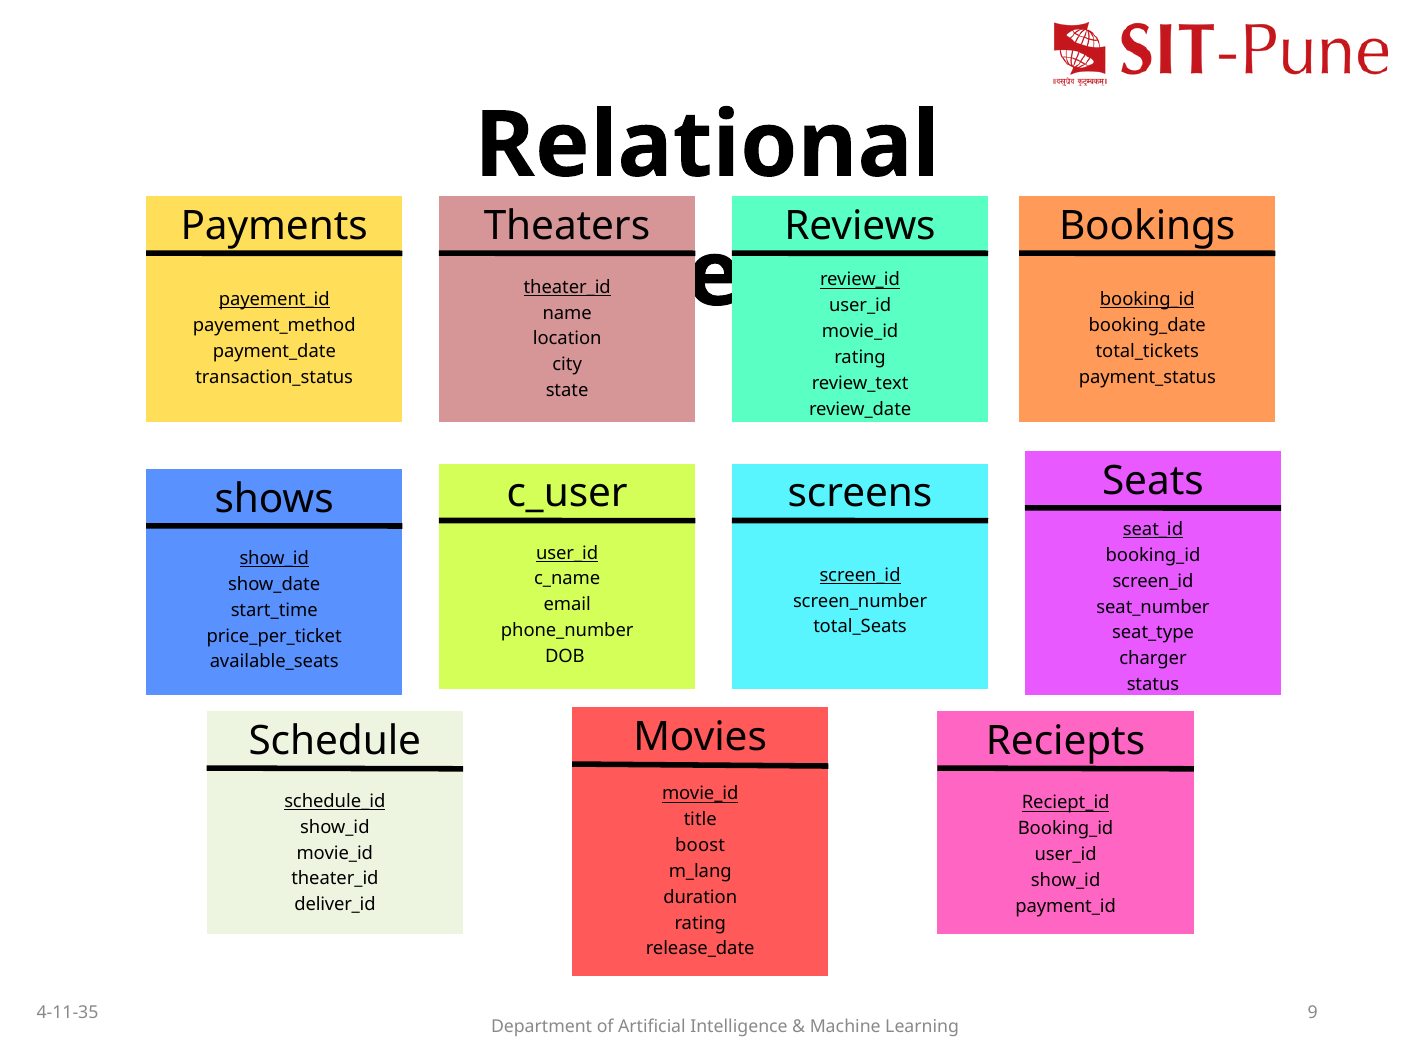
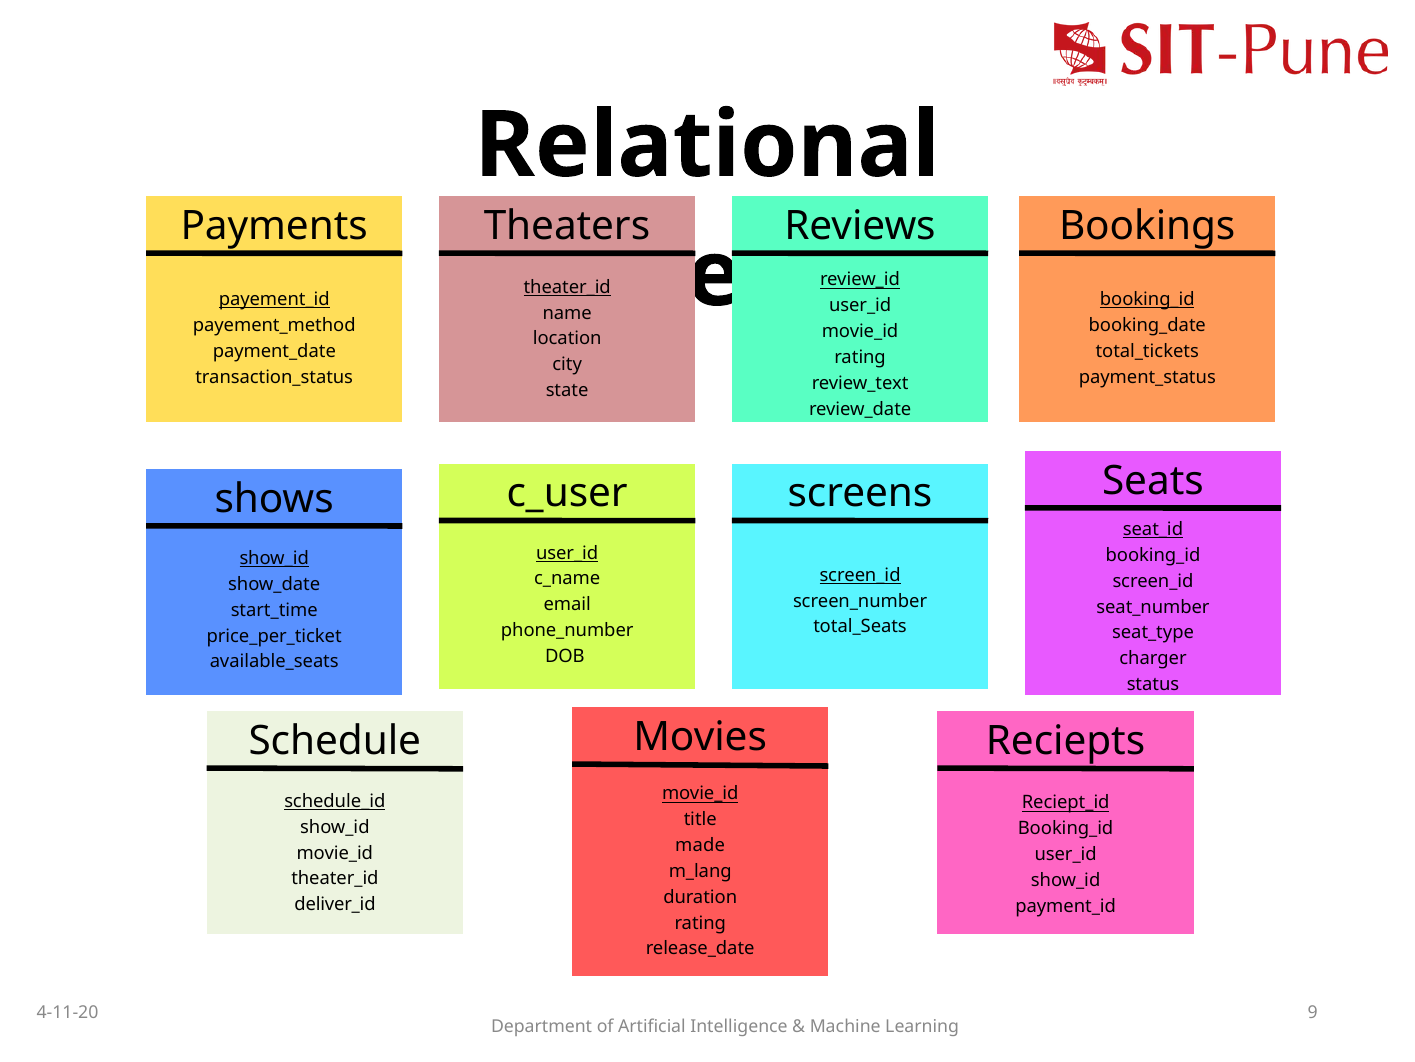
boost: boost -> made
4-11-35: 4-11-35 -> 4-11-20
